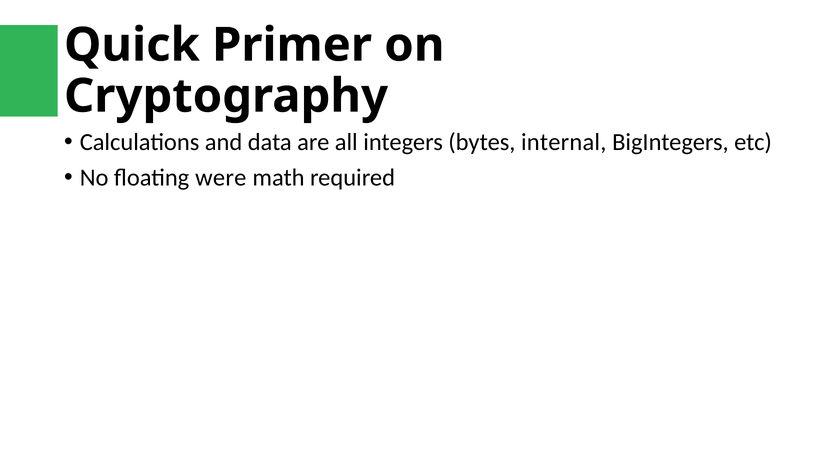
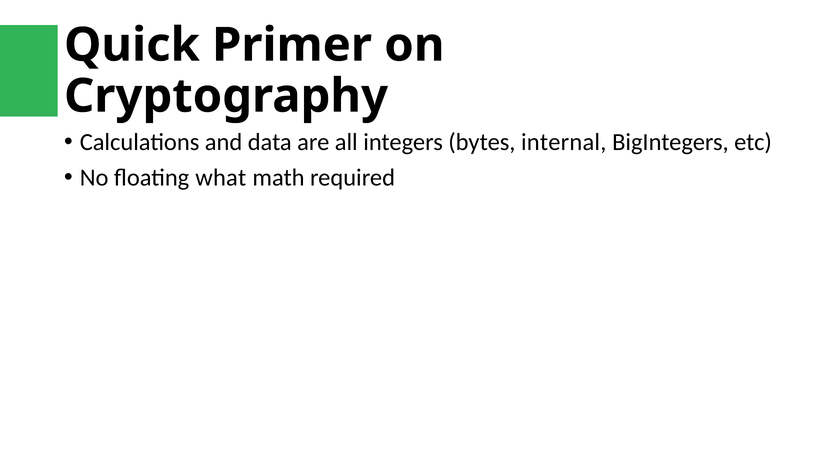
were: were -> what
